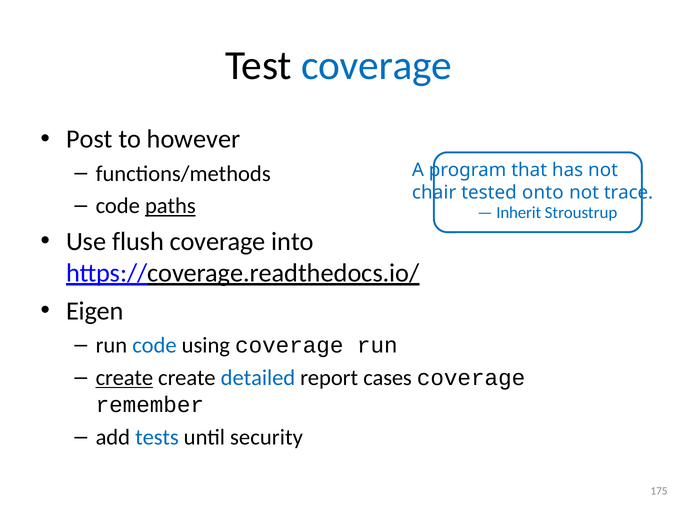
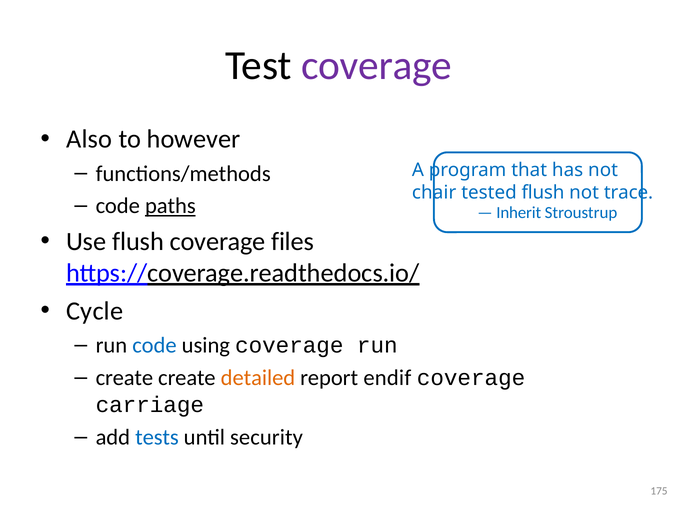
coverage at (377, 66) colour: blue -> purple
Post: Post -> Also
tested onto: onto -> flush
into: into -> files
Eigen: Eigen -> Cycle
create at (124, 378) underline: present -> none
detailed colour: blue -> orange
cases: cases -> endif
remember: remember -> carriage
